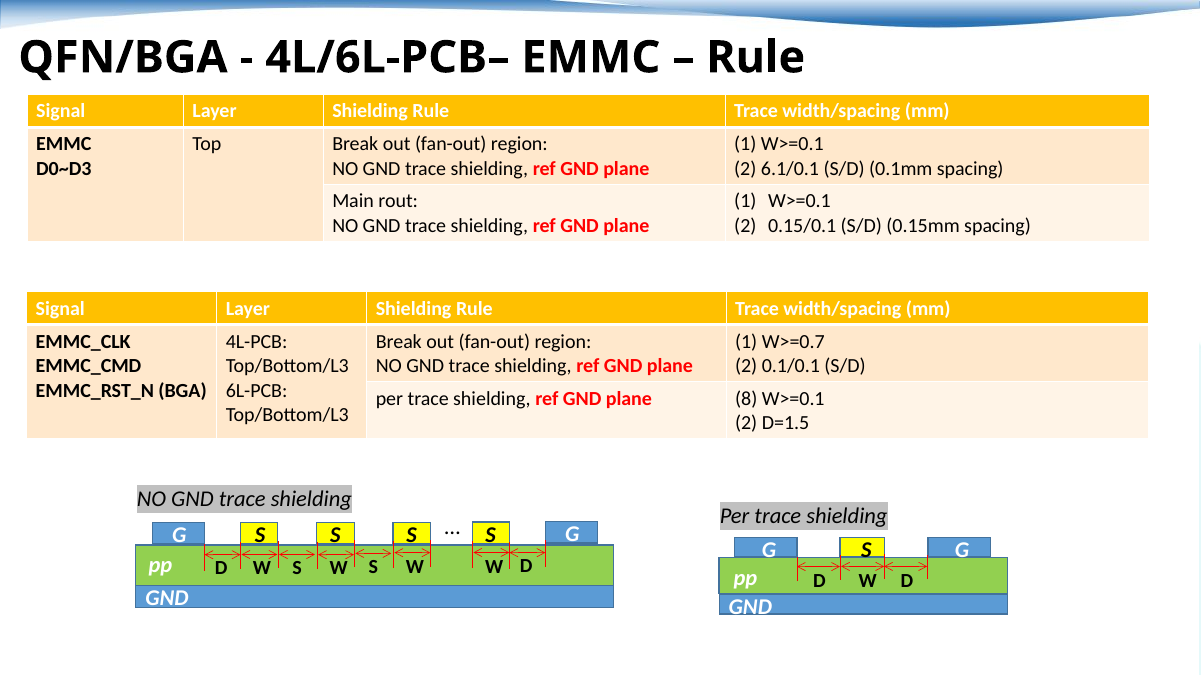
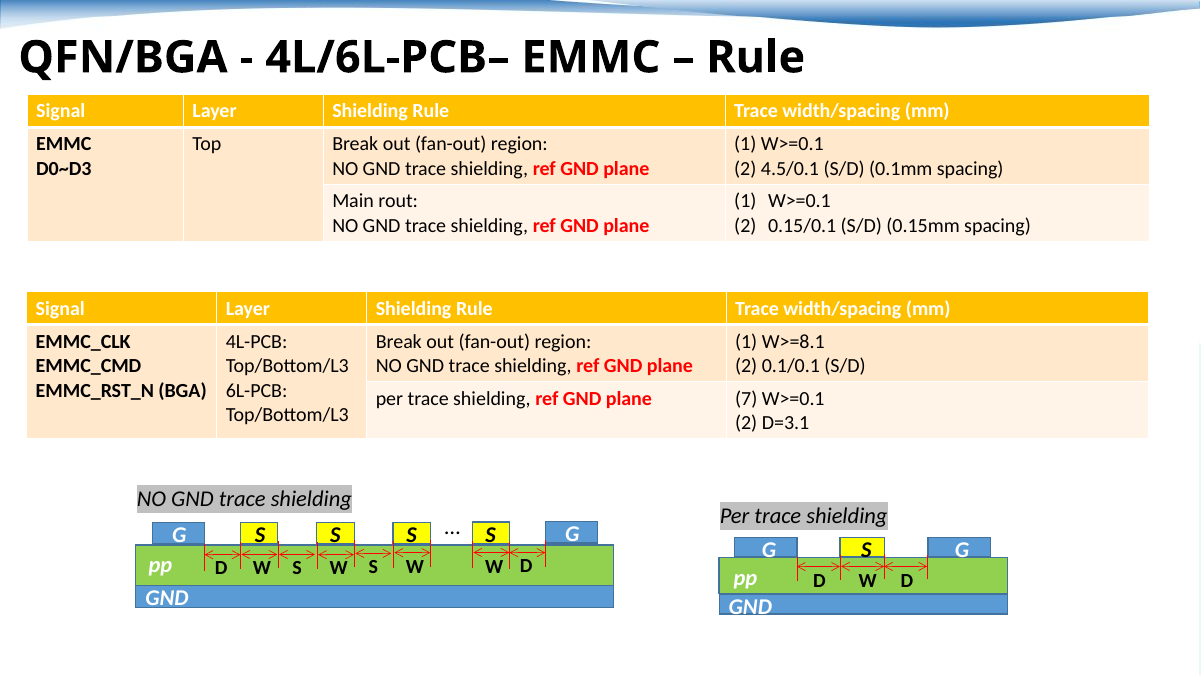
6.1/0.1: 6.1/0.1 -> 4.5/0.1
W>=0.7: W>=0.7 -> W>=8.1
8: 8 -> 7
D=1.5: D=1.5 -> D=3.1
